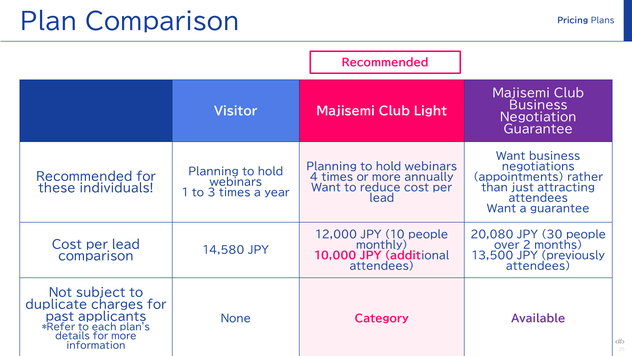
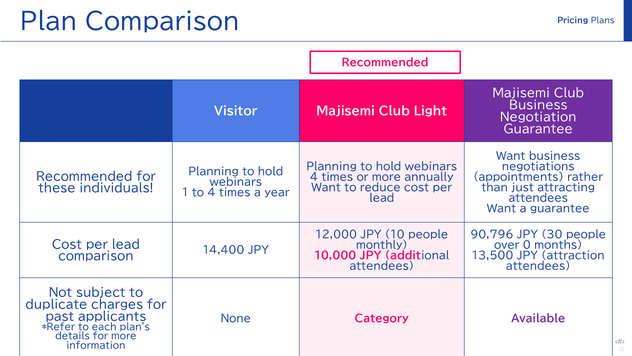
to 3: 3 -> 4
20,080: 20,080 -> 90,796
2: 2 -> 0
14,580: 14,580 -> 14,400
previously: previously -> attraction
